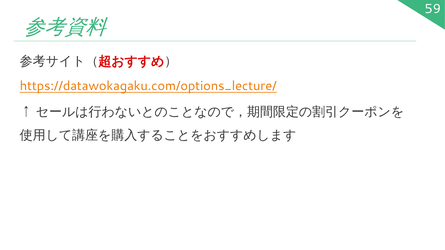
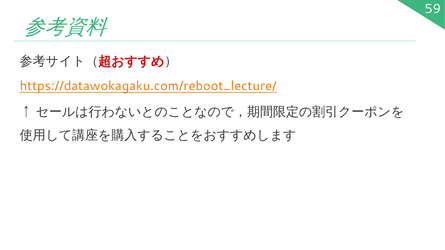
https://datawokagaku.com/options_lecture/: https://datawokagaku.com/options_lecture/ -> https://datawokagaku.com/reboot_lecture/
